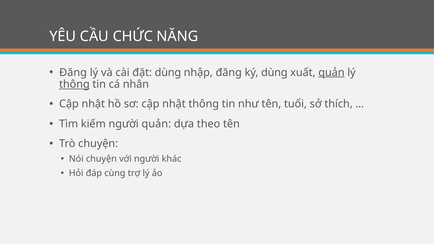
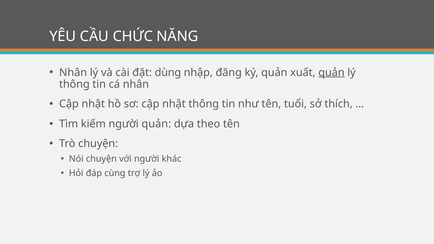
Đăng at (73, 73): Đăng -> Nhân
ký dùng: dùng -> quản
thông at (74, 84) underline: present -> none
